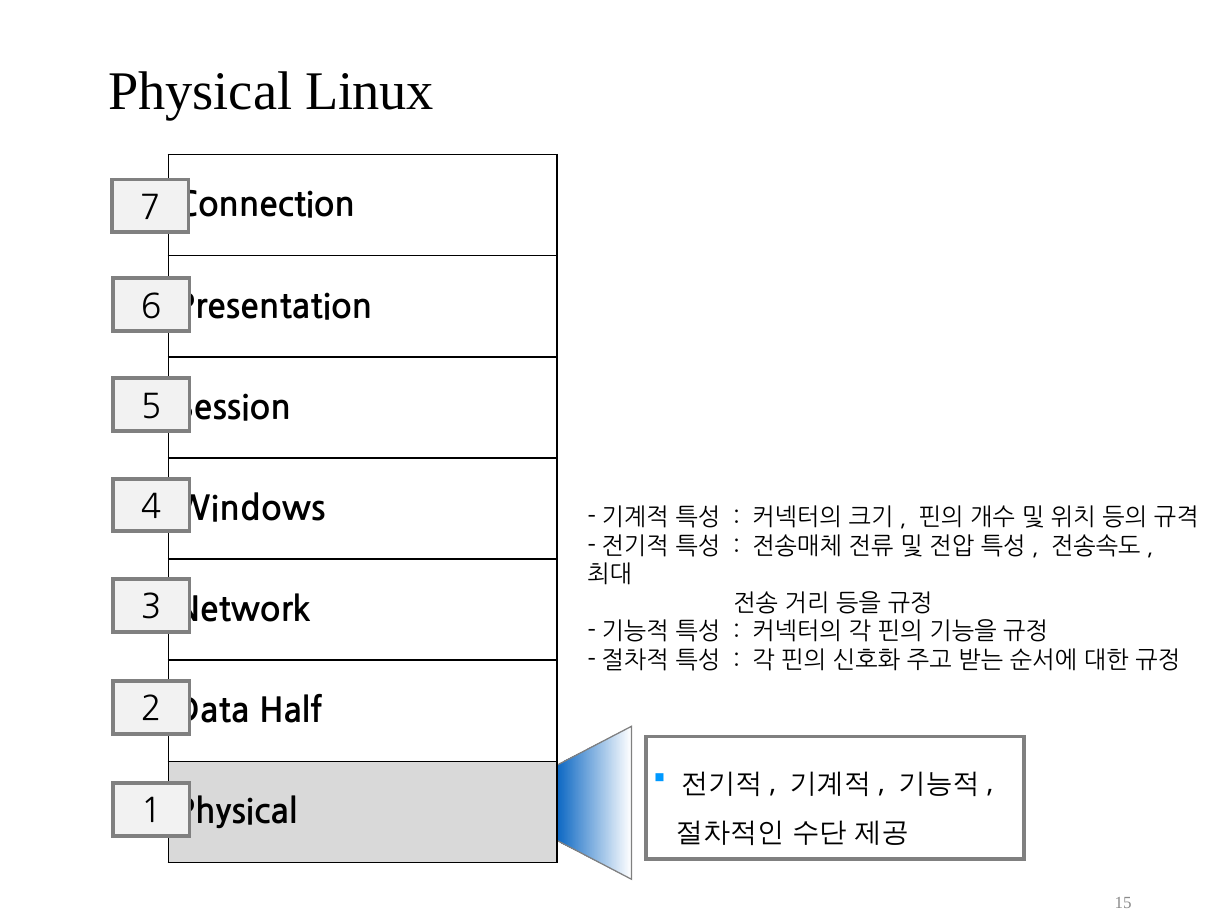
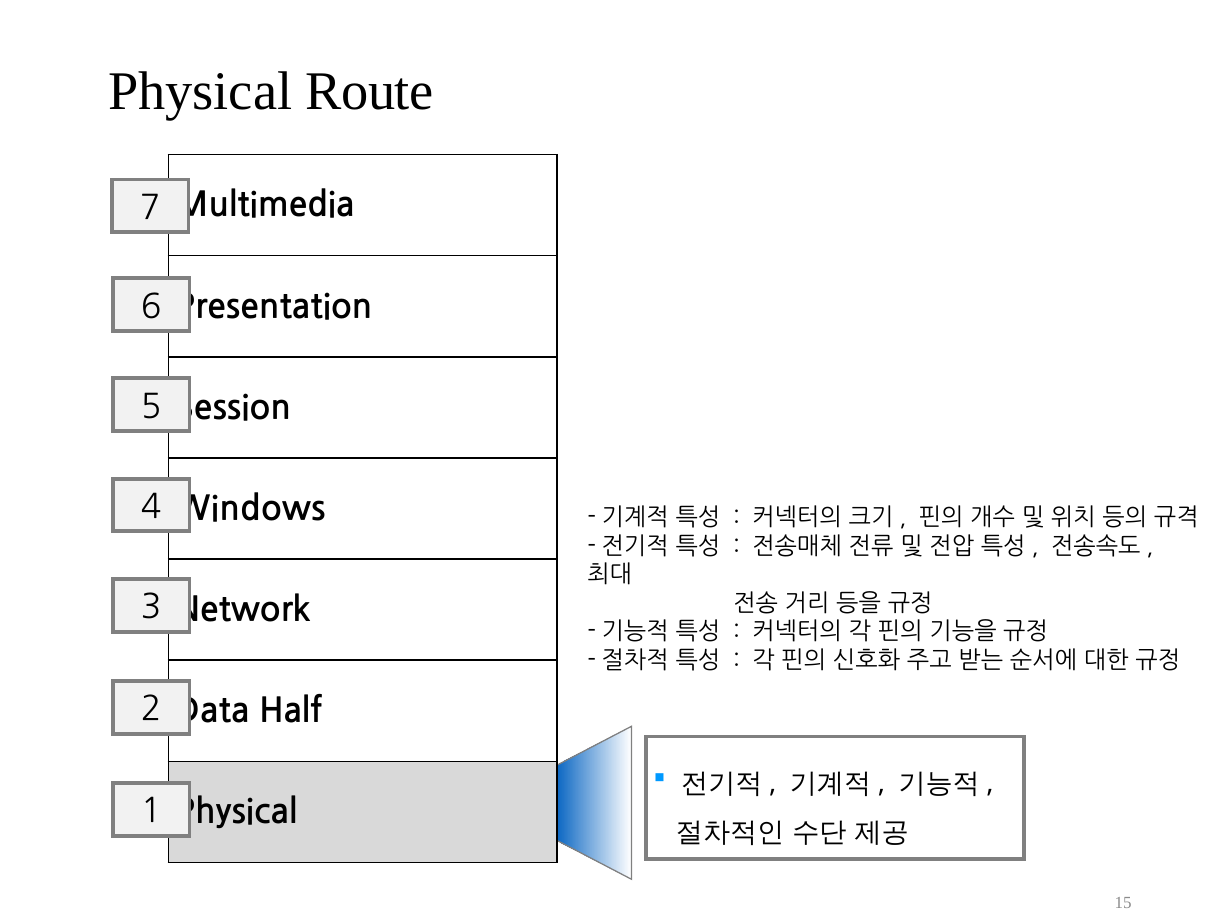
Linux: Linux -> Route
Connection: Connection -> Multimedia
